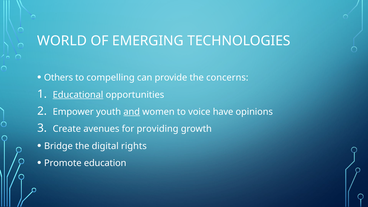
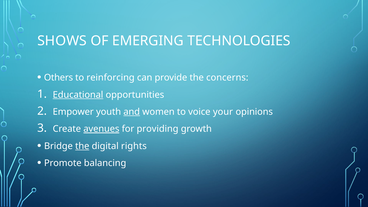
WORLD: WORLD -> SHOWS
compelling: compelling -> reinforcing
have: have -> your
avenues underline: none -> present
the at (82, 146) underline: none -> present
education: education -> balancing
